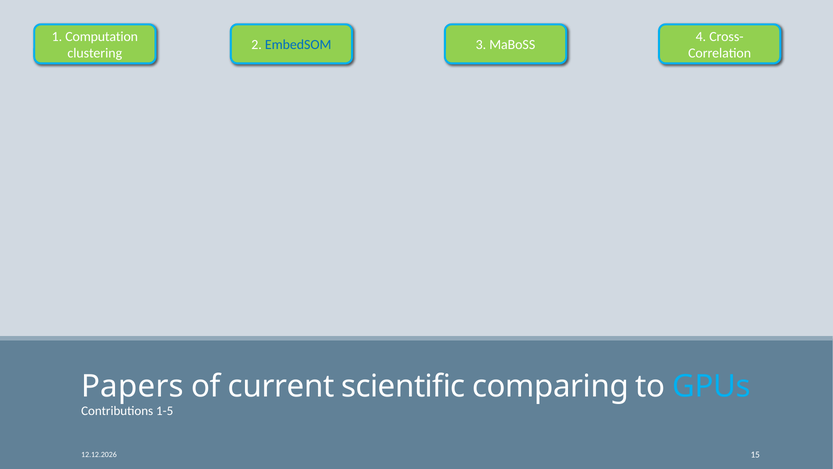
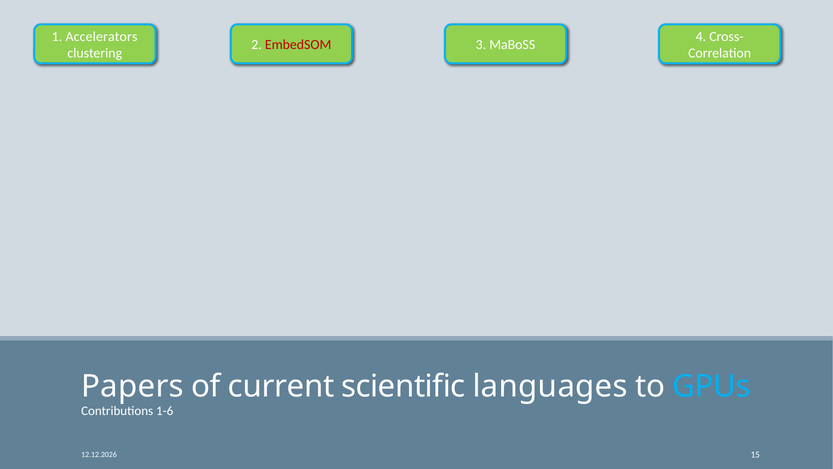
Computation: Computation -> Accelerators
EmbedSOM colour: blue -> red
comparing: comparing -> languages
1-5: 1-5 -> 1-6
